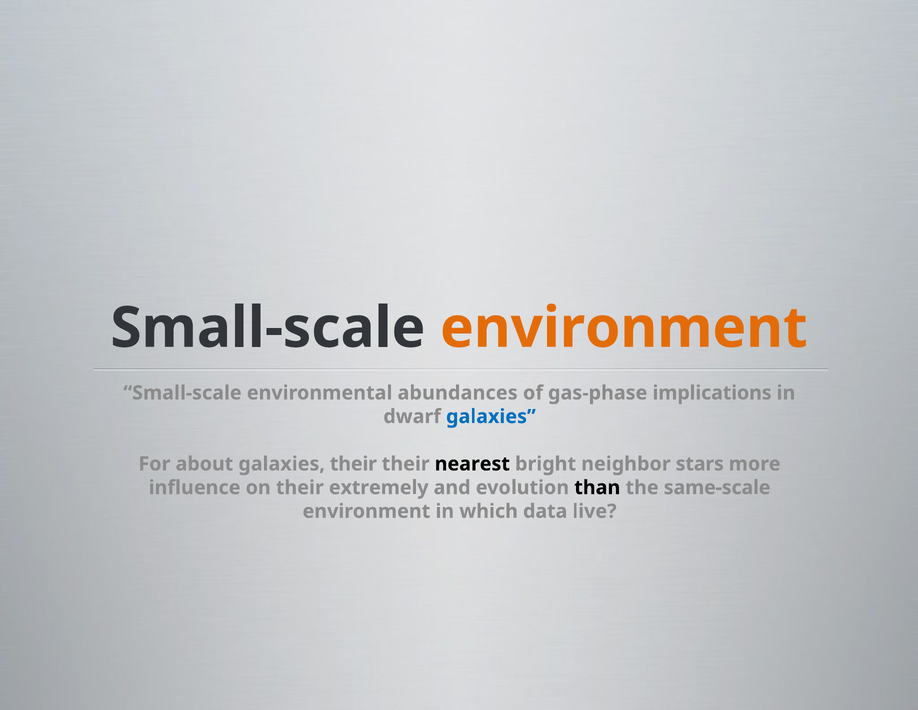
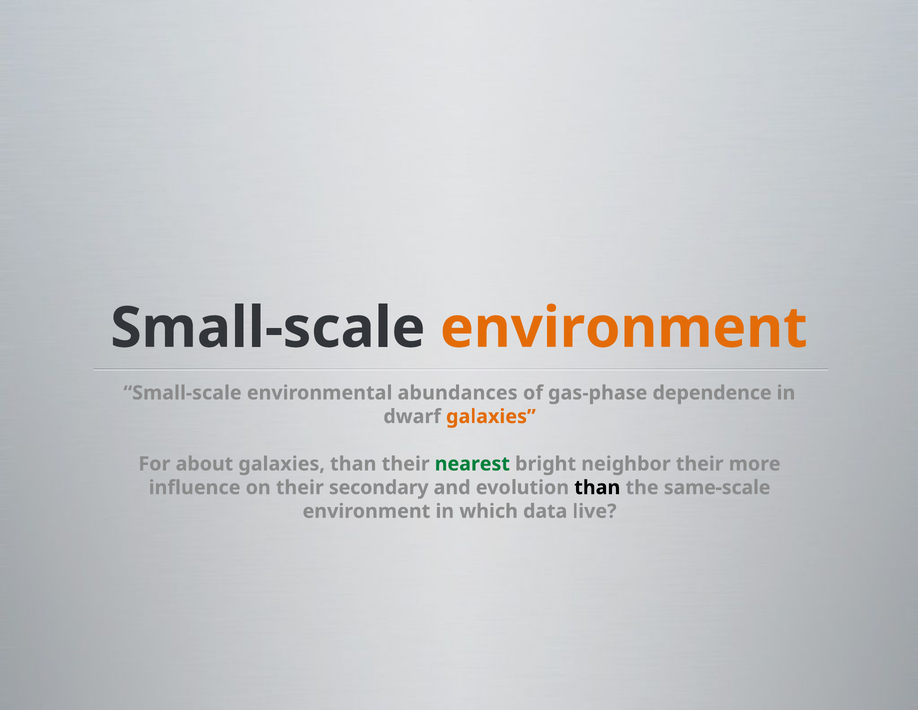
implications: implications -> dependence
galaxies at (491, 416) colour: blue -> orange
galaxies their: their -> than
nearest colour: black -> green
neighbor stars: stars -> their
extremely: extremely -> secondary
